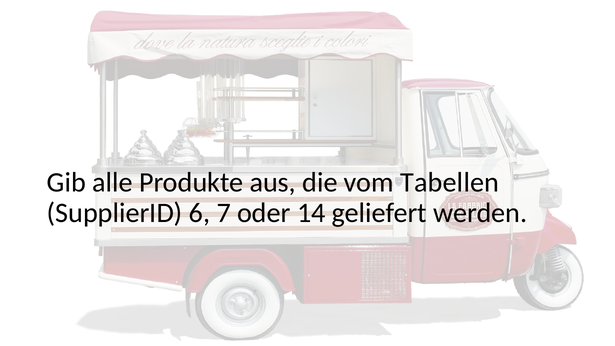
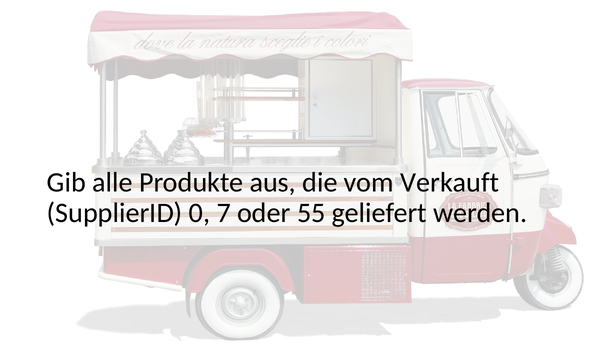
Tabellen: Tabellen -> Verkauft
6: 6 -> 0
14: 14 -> 55
